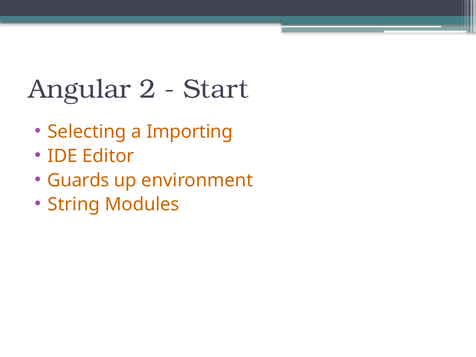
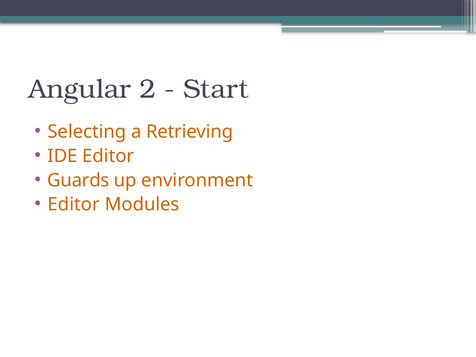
Importing: Importing -> Retrieving
String at (74, 204): String -> Editor
